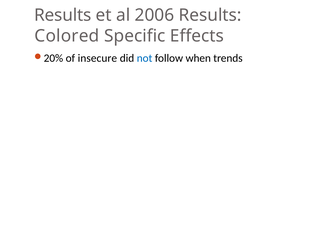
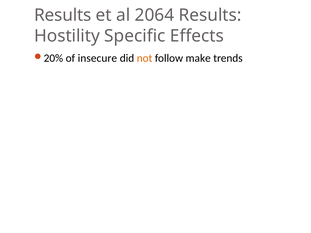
2006: 2006 -> 2064
Colored: Colored -> Hostility
not colour: blue -> orange
when: when -> make
